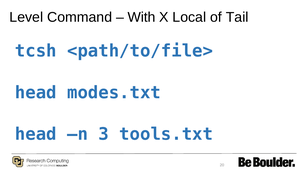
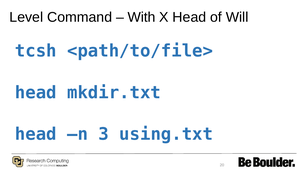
X Local: Local -> Head
Tail: Tail -> Will
modes.txt: modes.txt -> mkdir.txt
tools.txt: tools.txt -> using.txt
